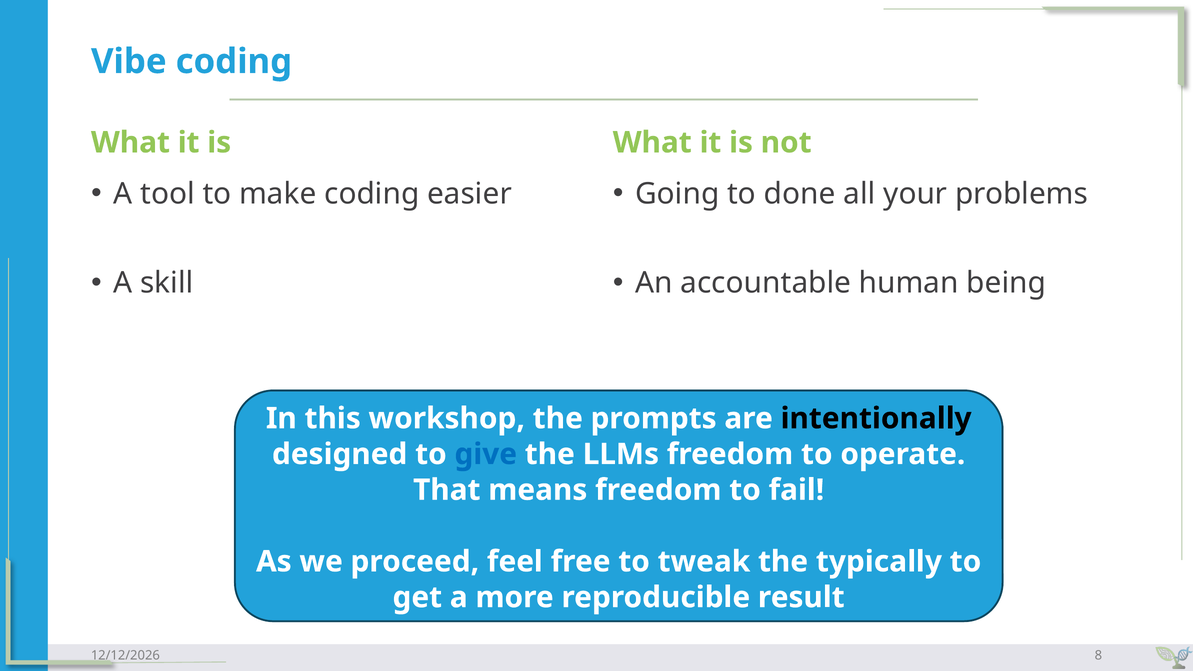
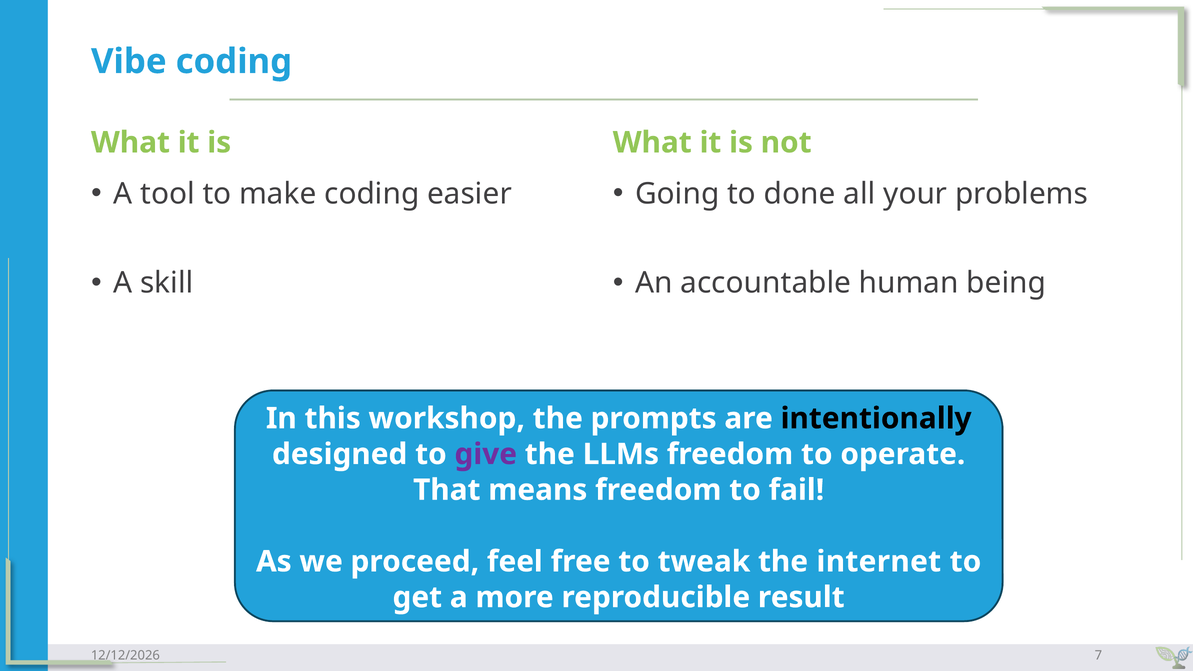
give colour: blue -> purple
typically: typically -> internet
8: 8 -> 7
